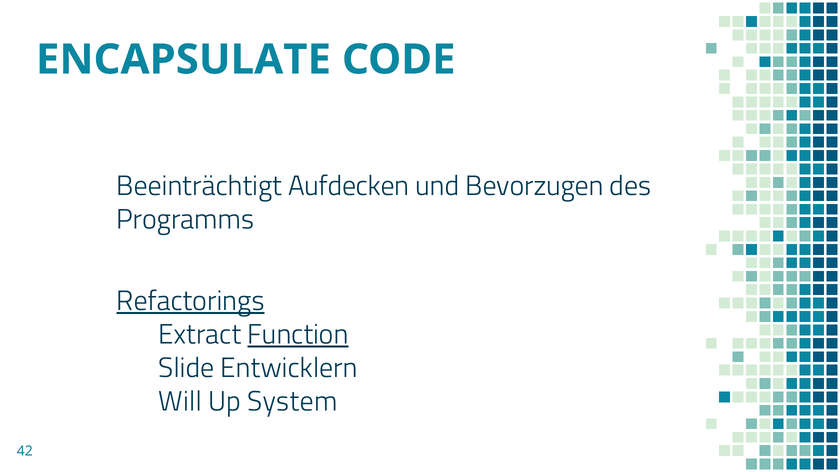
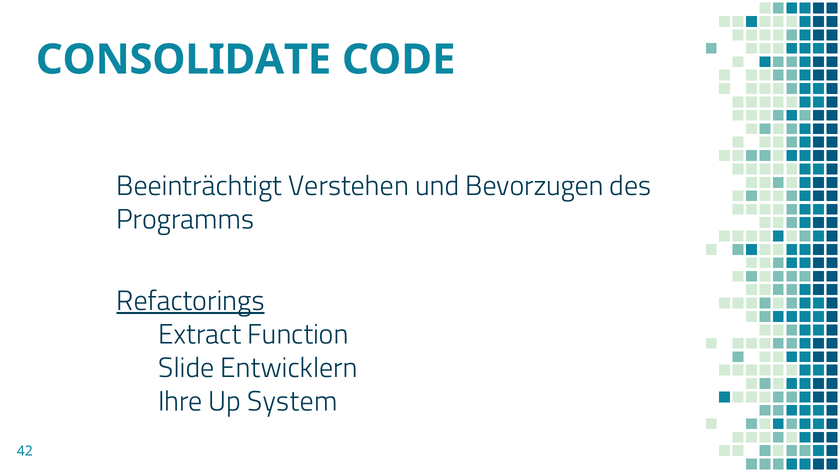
ENCAPSULATE: ENCAPSULATE -> CONSOLIDATE
Aufdecken: Aufdecken -> Verstehen
Function underline: present -> none
Will: Will -> Ihre
